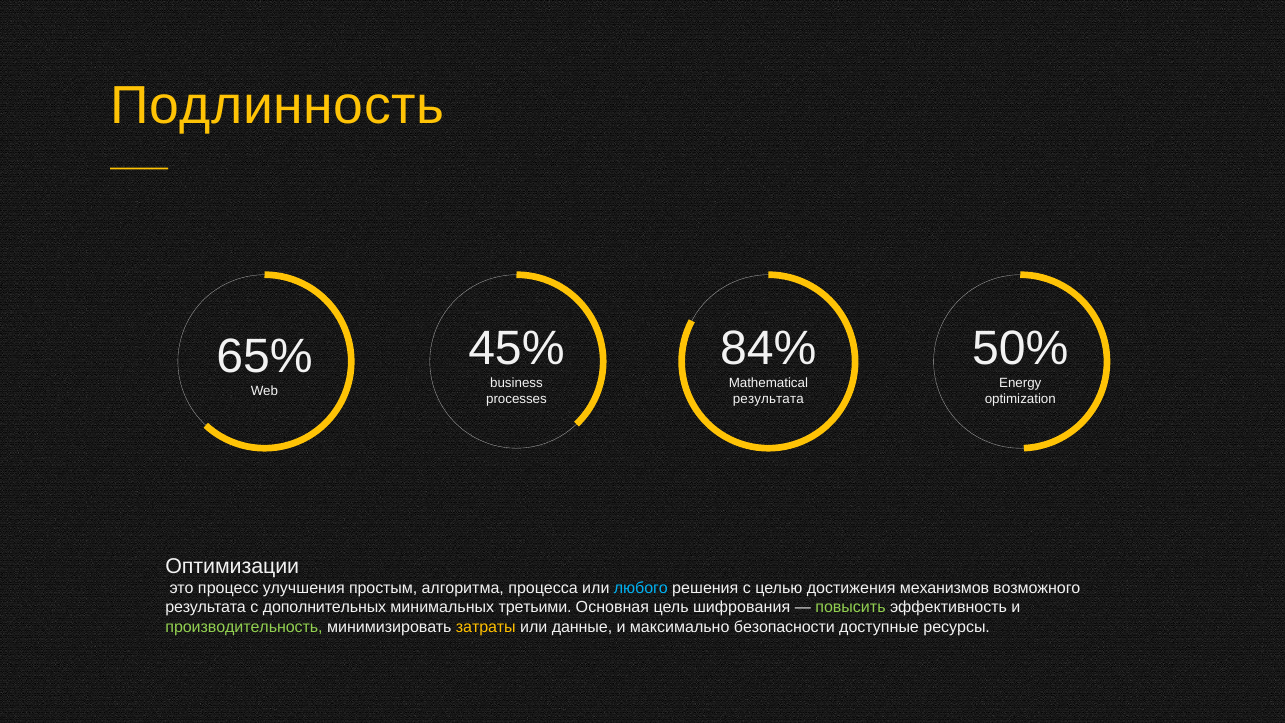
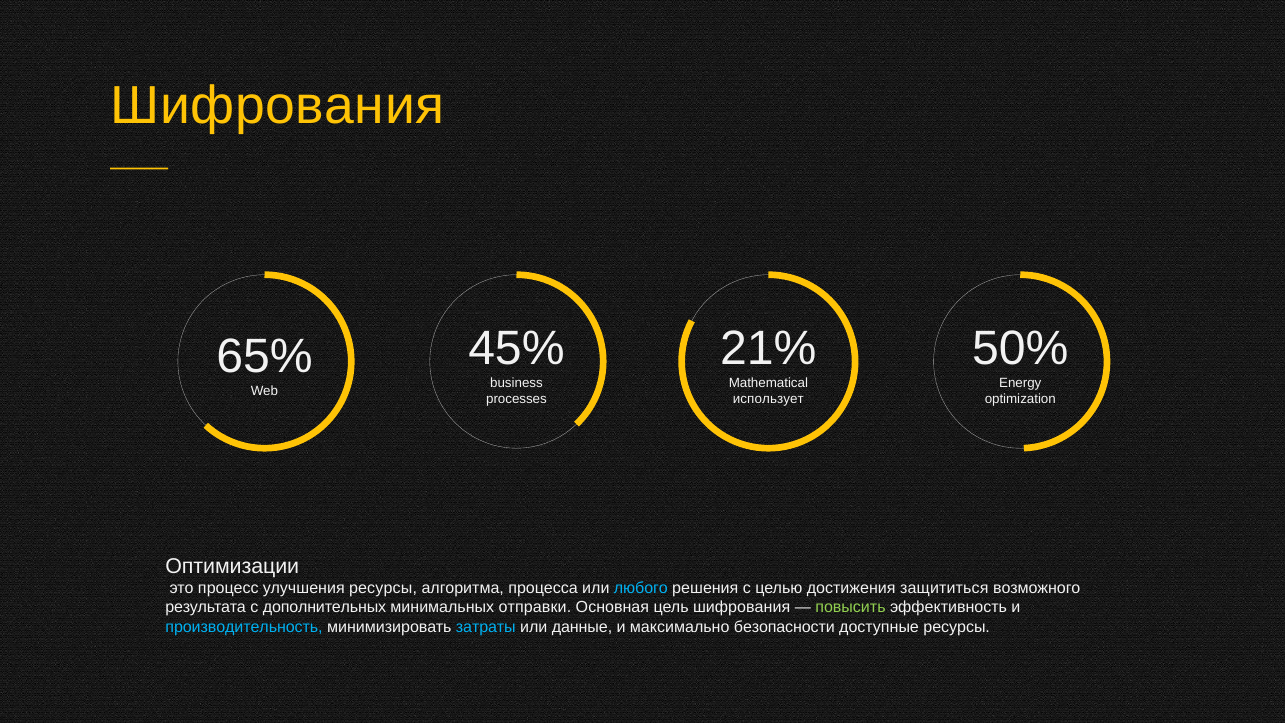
Подлинность at (277, 106): Подлинность -> Шифрования
84%: 84% -> 21%
результата at (768, 399): результата -> использует
улучшения простым: простым -> ресурсы
механизмов: механизмов -> защититься
третьими: третьими -> отправки
производительность colour: light green -> light blue
затраты colour: yellow -> light blue
